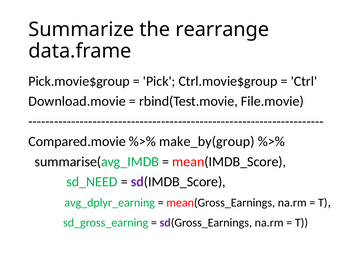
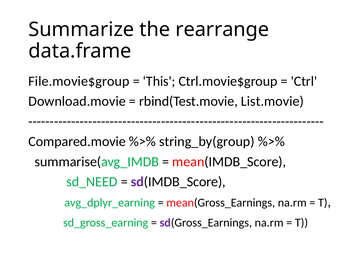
Pick.movie$group: Pick.movie$group -> File.movie$group
Pick: Pick -> This
File.movie: File.movie -> List.movie
make_by(group: make_by(group -> string_by(group
